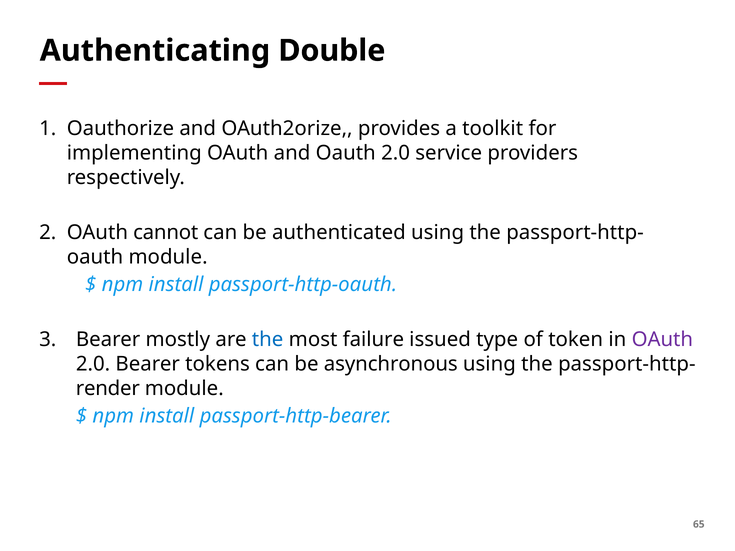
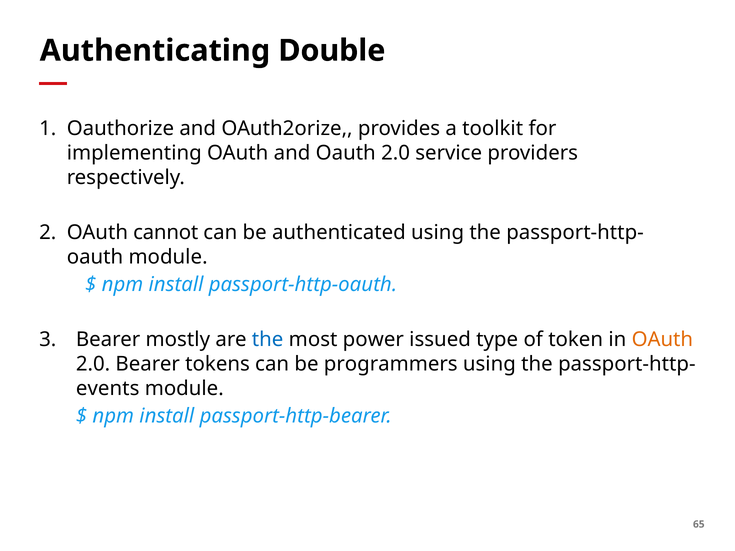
failure: failure -> power
OAuth at (662, 340) colour: purple -> orange
asynchronous: asynchronous -> programmers
render: render -> events
